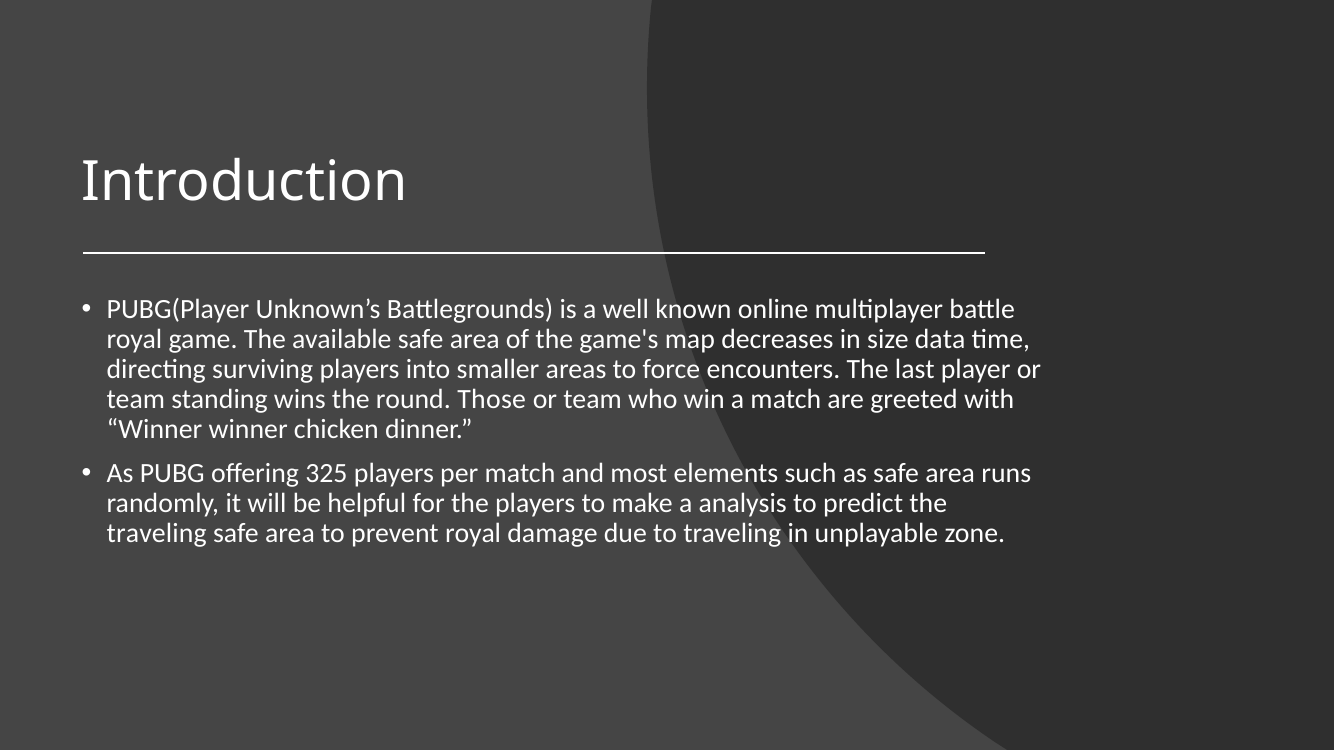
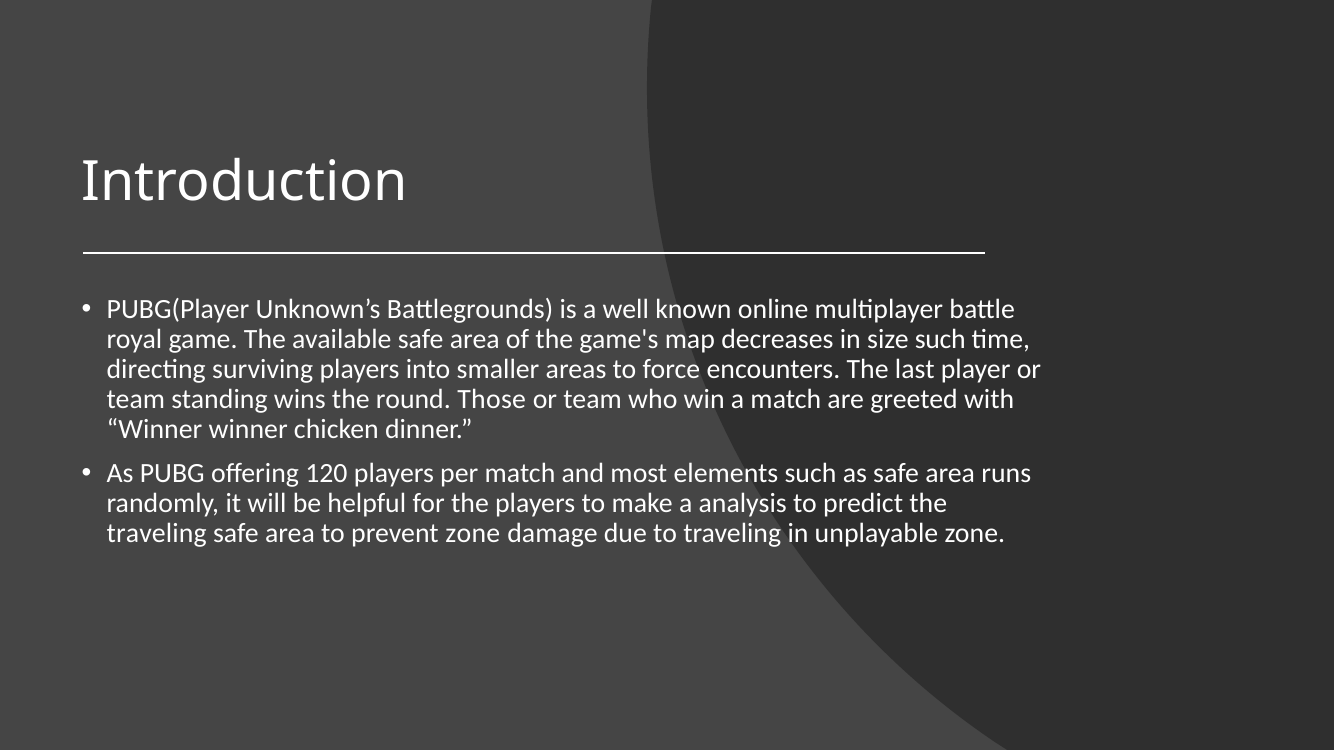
size data: data -> such
325: 325 -> 120
prevent royal: royal -> zone
